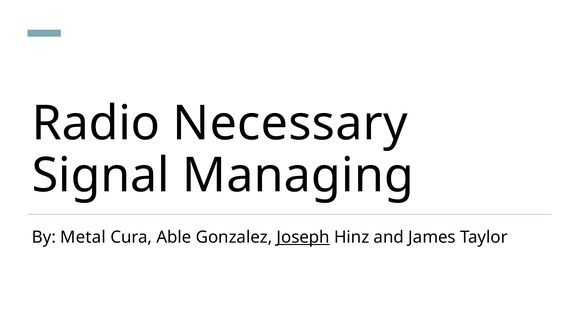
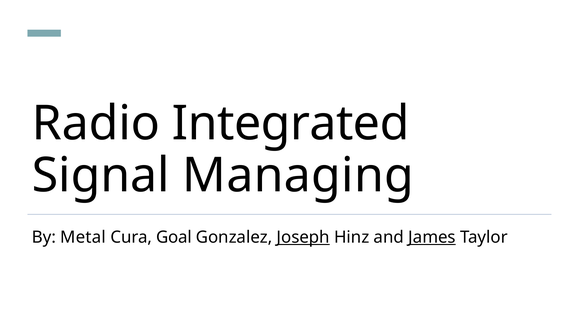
Necessary: Necessary -> Integrated
Able: Able -> Goal
James underline: none -> present
